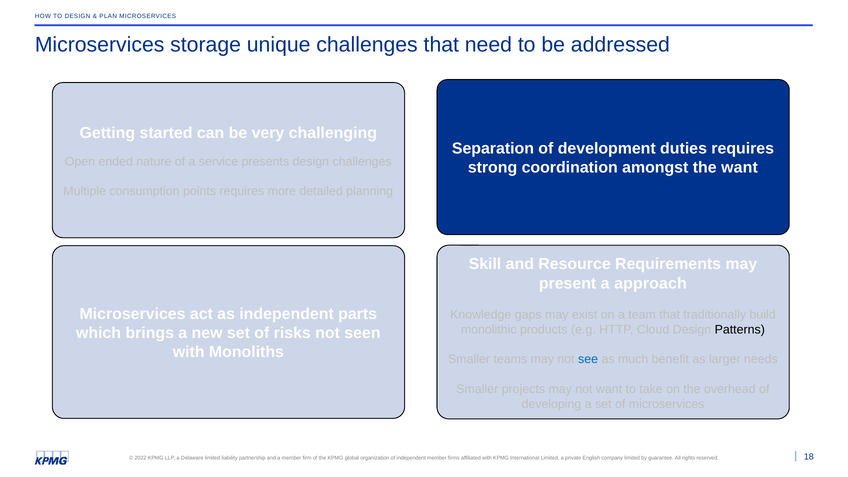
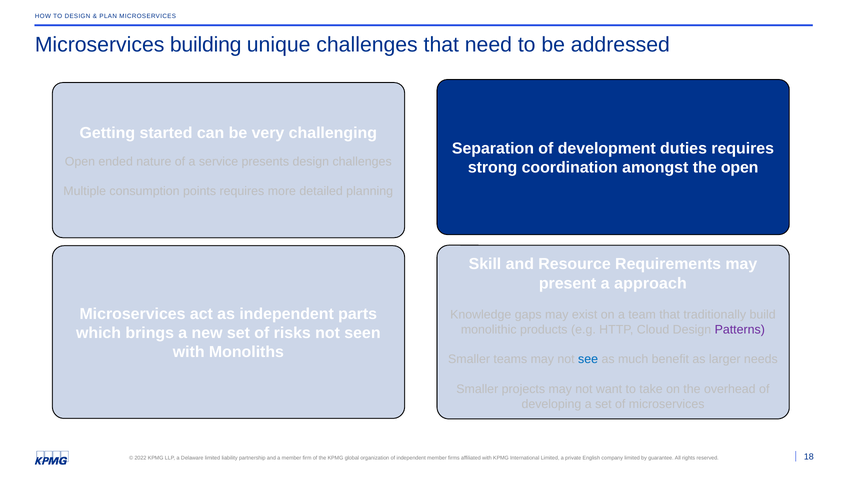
storage: storage -> building
the want: want -> open
Patterns colour: black -> purple
